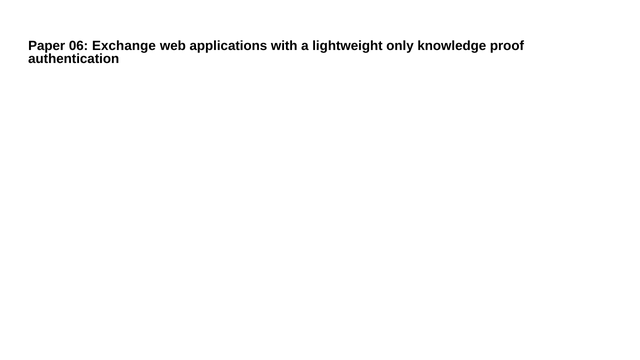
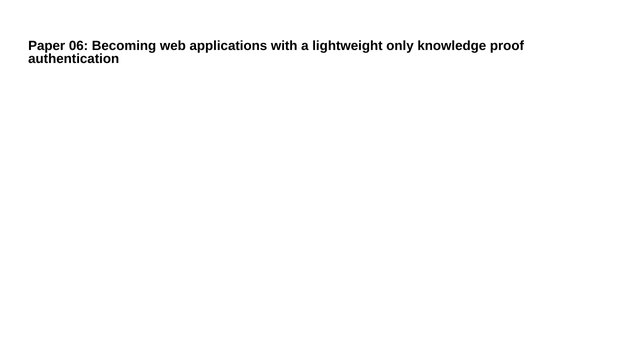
Exchange: Exchange -> Becoming
